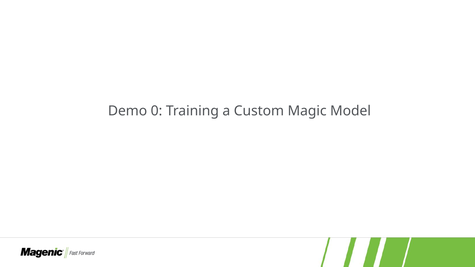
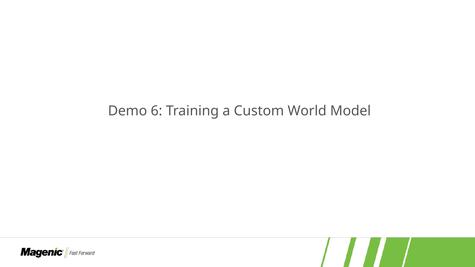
0: 0 -> 6
Magic: Magic -> World
